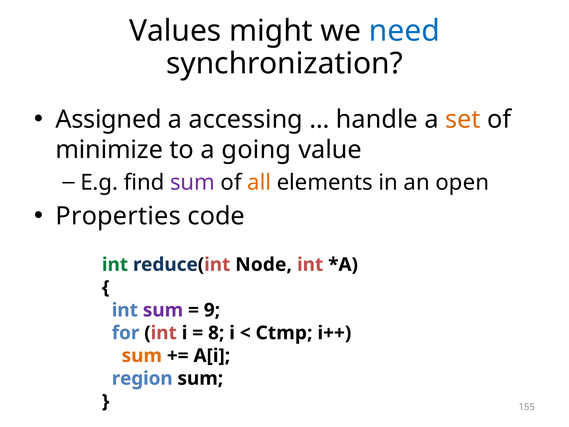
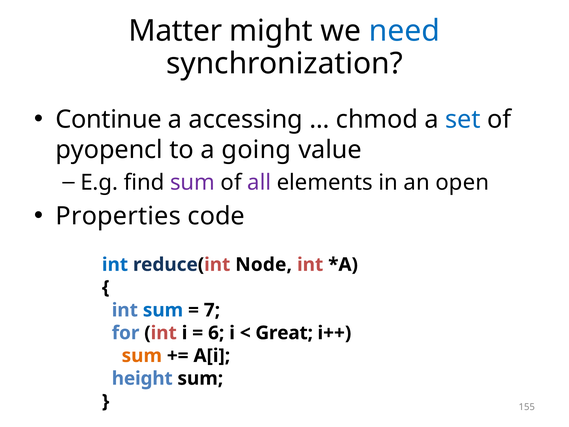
Values: Values -> Matter
Assigned: Assigned -> Continue
handle: handle -> chmod
set colour: orange -> blue
minimize: minimize -> pyopencl
all colour: orange -> purple
int at (115, 264) colour: green -> blue
sum at (163, 310) colour: purple -> blue
9: 9 -> 7
8: 8 -> 6
Ctmp: Ctmp -> Great
region: region -> height
